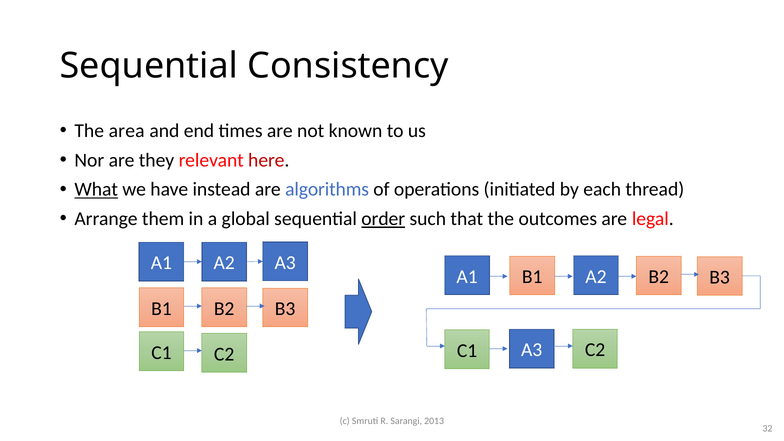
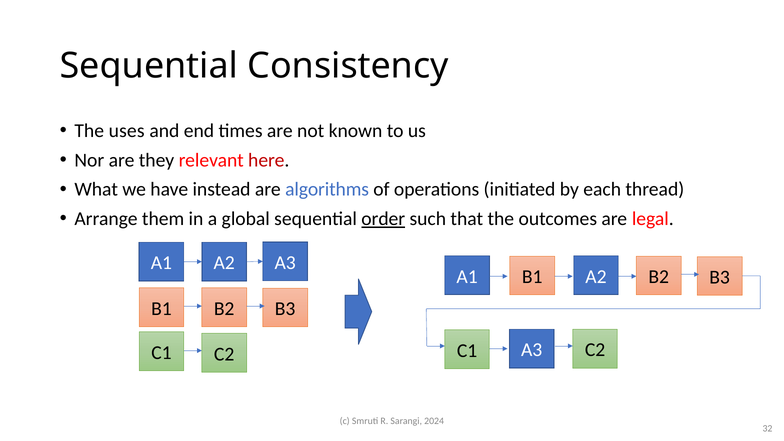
area: area -> uses
What underline: present -> none
2013: 2013 -> 2024
